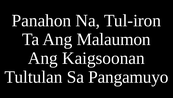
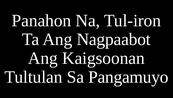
Malaumon: Malaumon -> Nagpaabot
